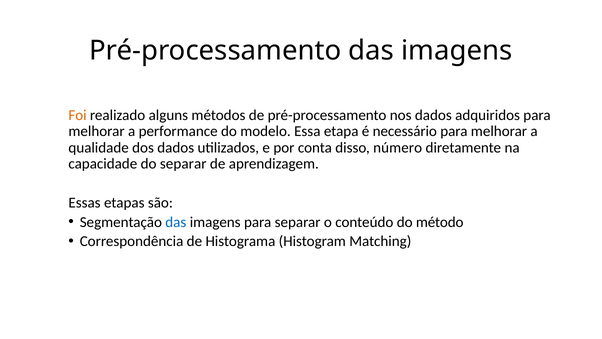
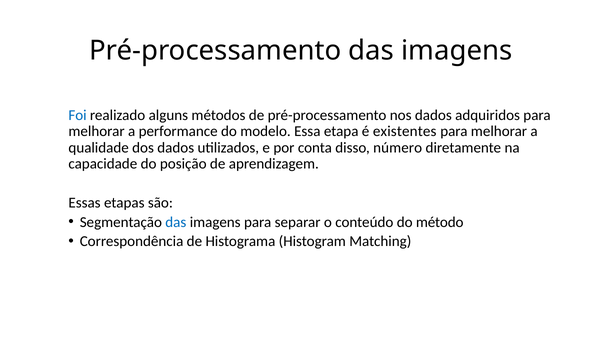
Foi colour: orange -> blue
necessário: necessário -> existentes
do separar: separar -> posição
